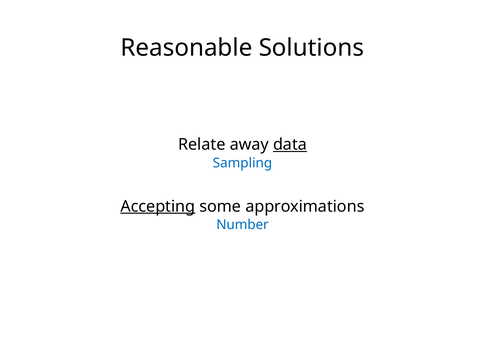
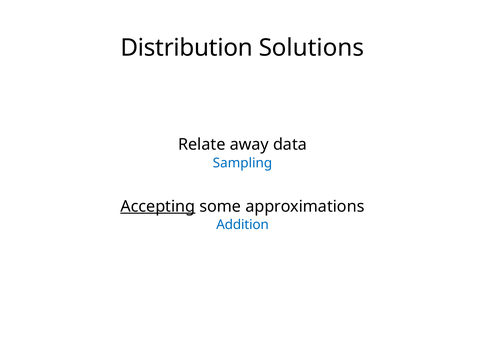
Reasonable: Reasonable -> Distribution
data underline: present -> none
Number: Number -> Addition
